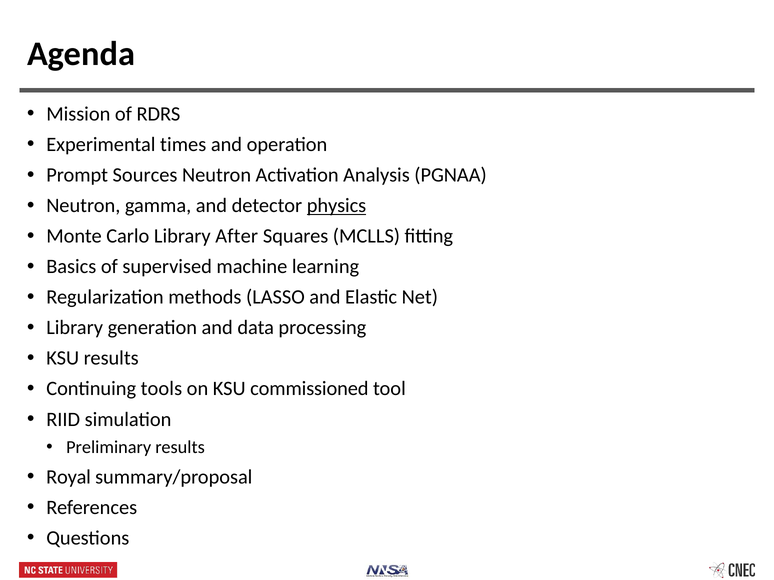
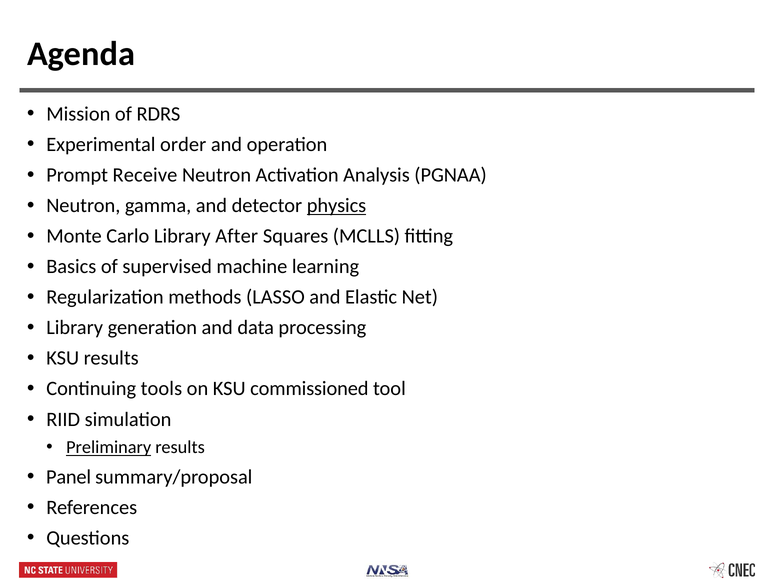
times: times -> order
Sources: Sources -> Receive
Preliminary underline: none -> present
Royal: Royal -> Panel
